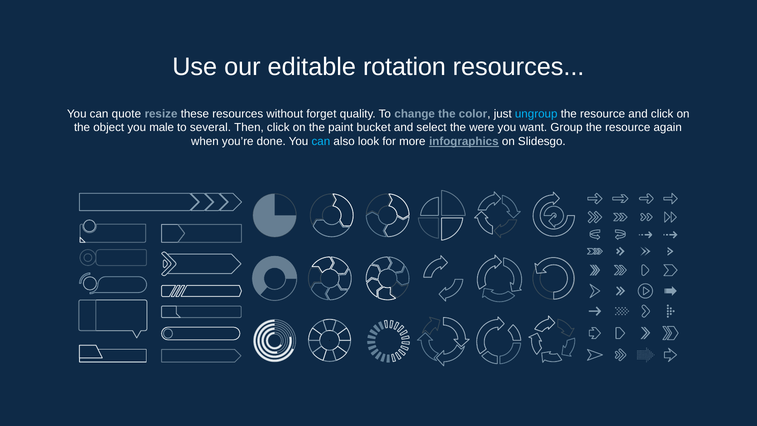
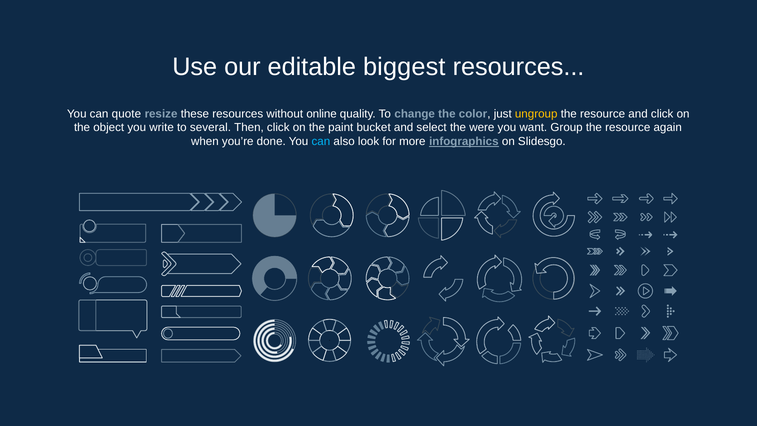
rotation: rotation -> biggest
forget: forget -> online
ungroup colour: light blue -> yellow
male: male -> write
